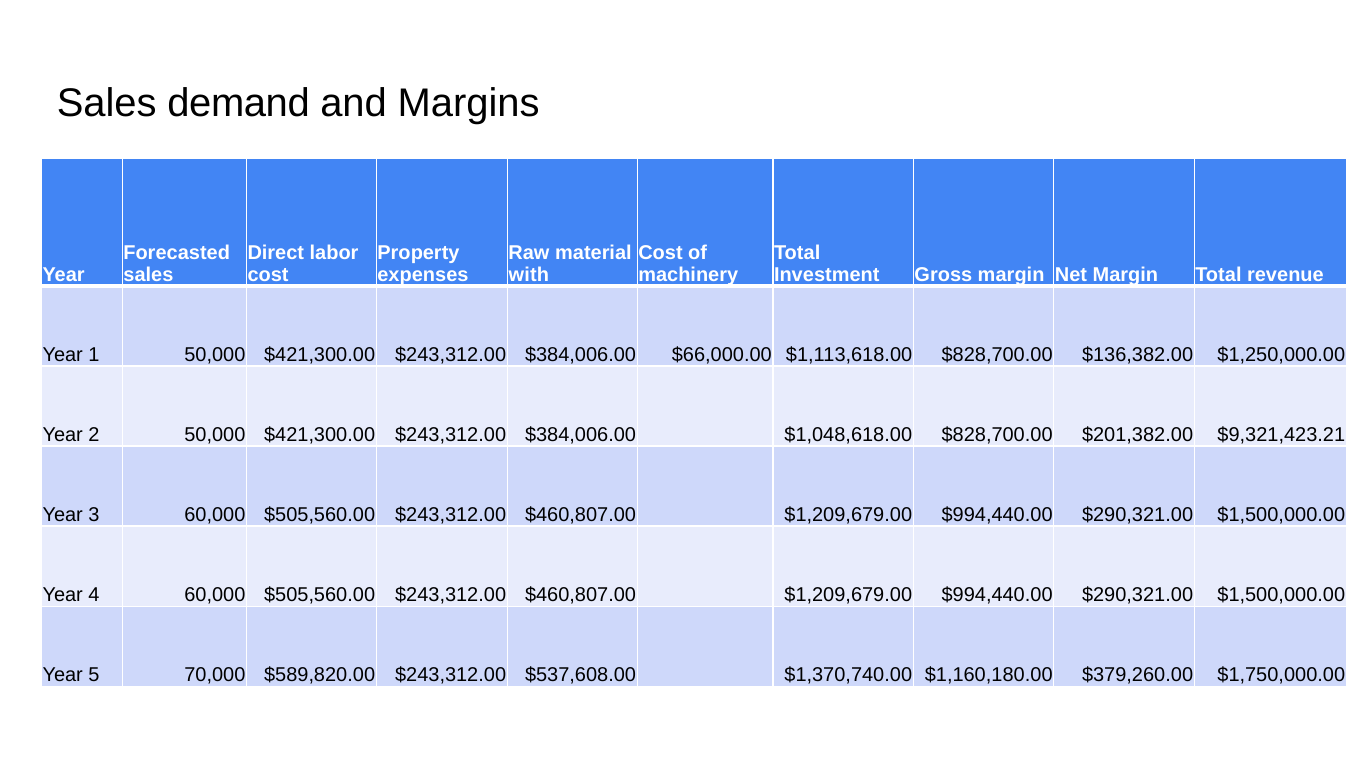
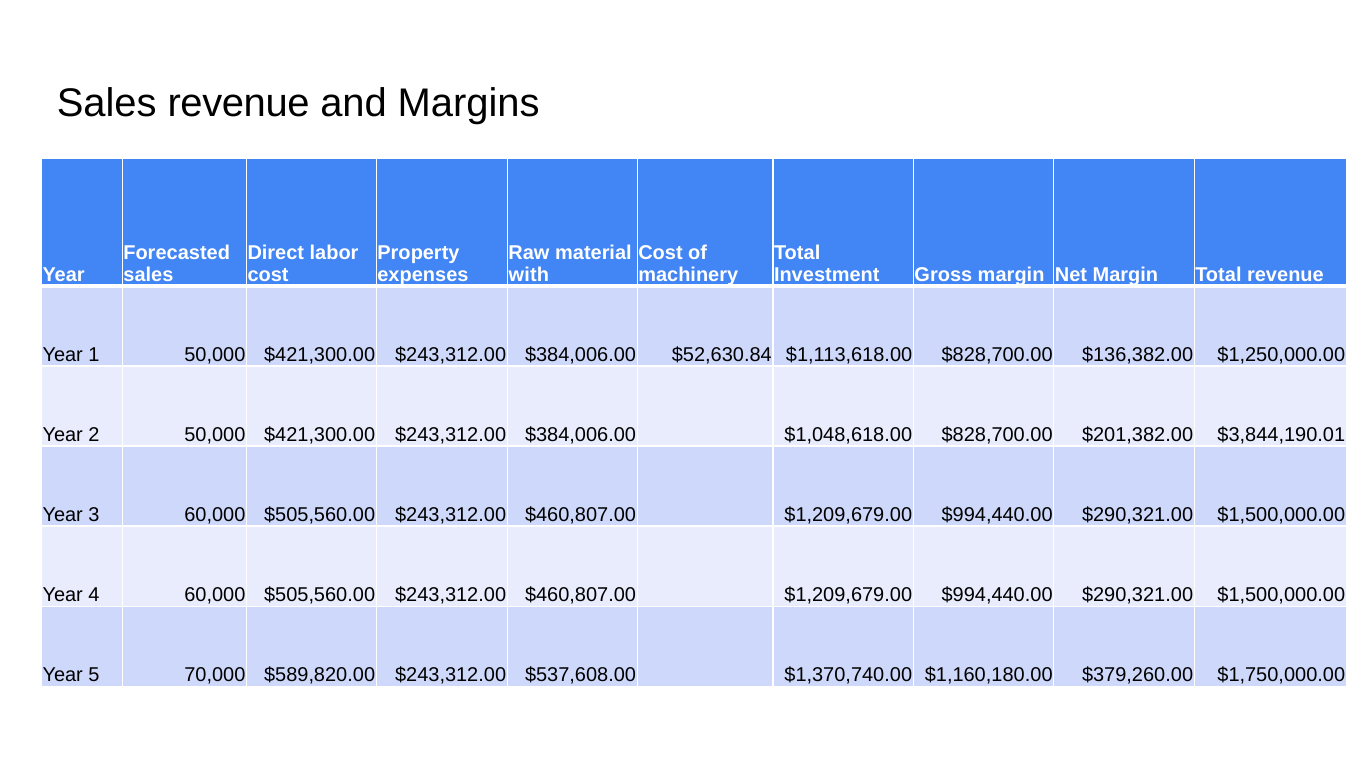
Sales demand: demand -> revenue
$66,000.00: $66,000.00 -> $52,630.84
$9,321,423.21: $9,321,423.21 -> $3,844,190.01
